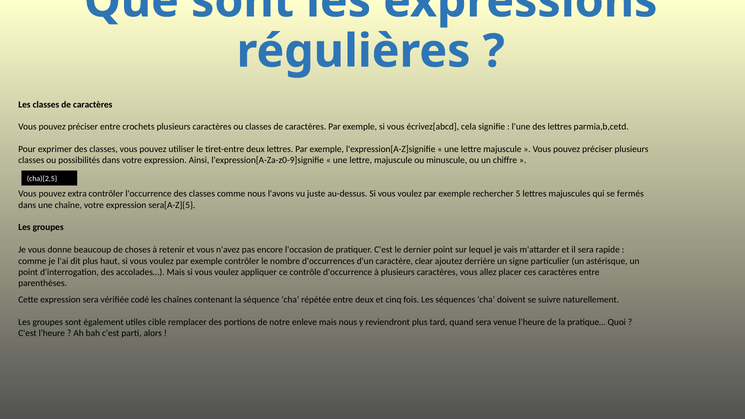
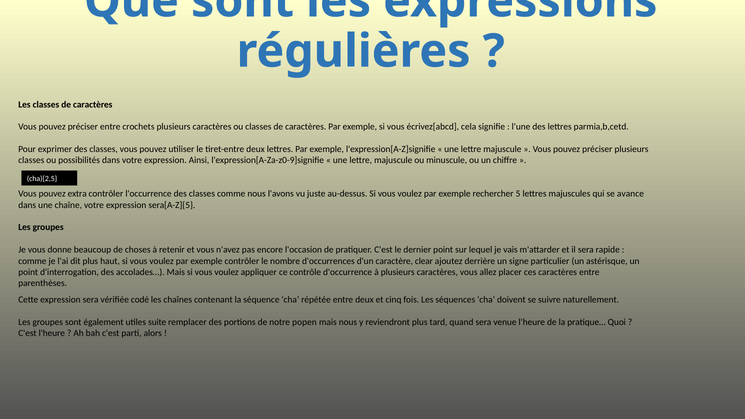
fermés: fermés -> avance
cible: cible -> suite
enleve: enleve -> popen
